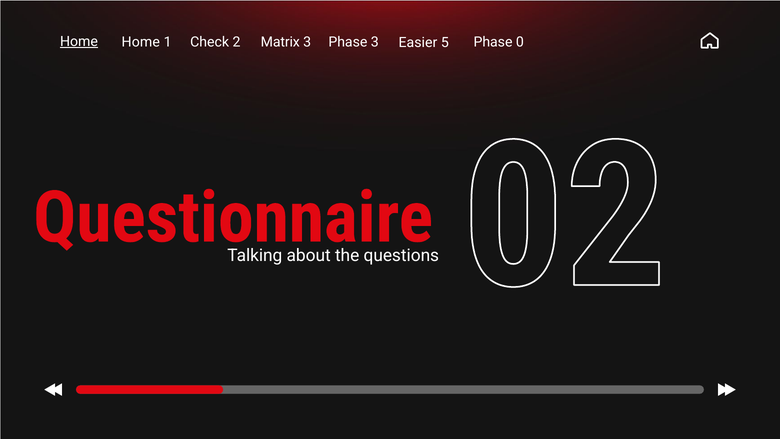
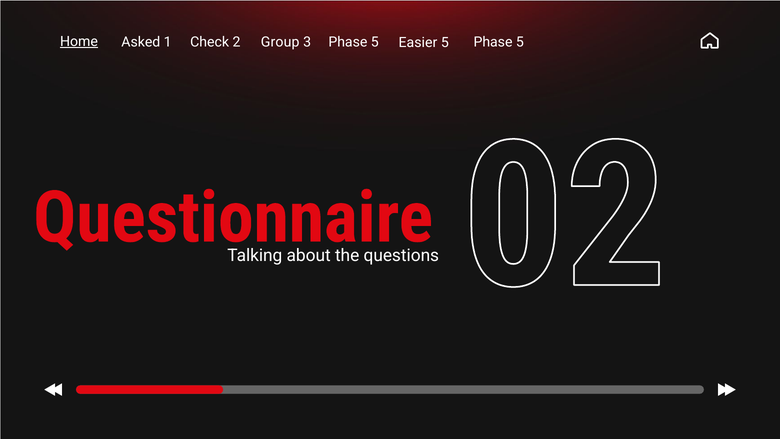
Home Home: Home -> Asked
Matrix: Matrix -> Group
3 at (375, 42): 3 -> 5
0 at (520, 42): 0 -> 5
